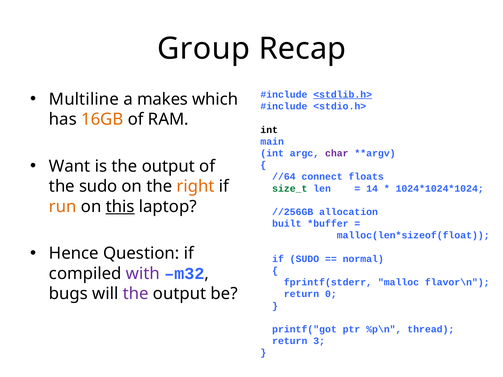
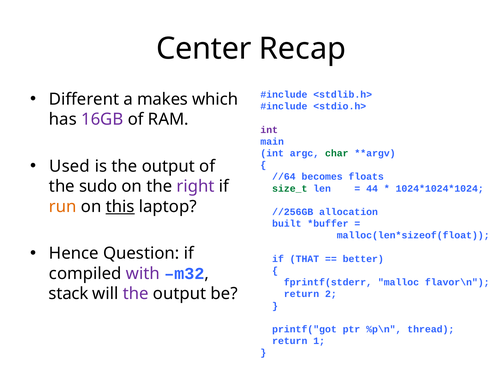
Group: Group -> Center
Multiline: Multiline -> Different
<stdlib.h> underline: present -> none
16GB colour: orange -> purple
int at (269, 130) colour: black -> purple
char colour: purple -> green
Want: Want -> Used
connect: connect -> becomes
right colour: orange -> purple
14: 14 -> 44
if SUDO: SUDO -> THAT
normal: normal -> better
bugs: bugs -> stack
0: 0 -> 2
3: 3 -> 1
